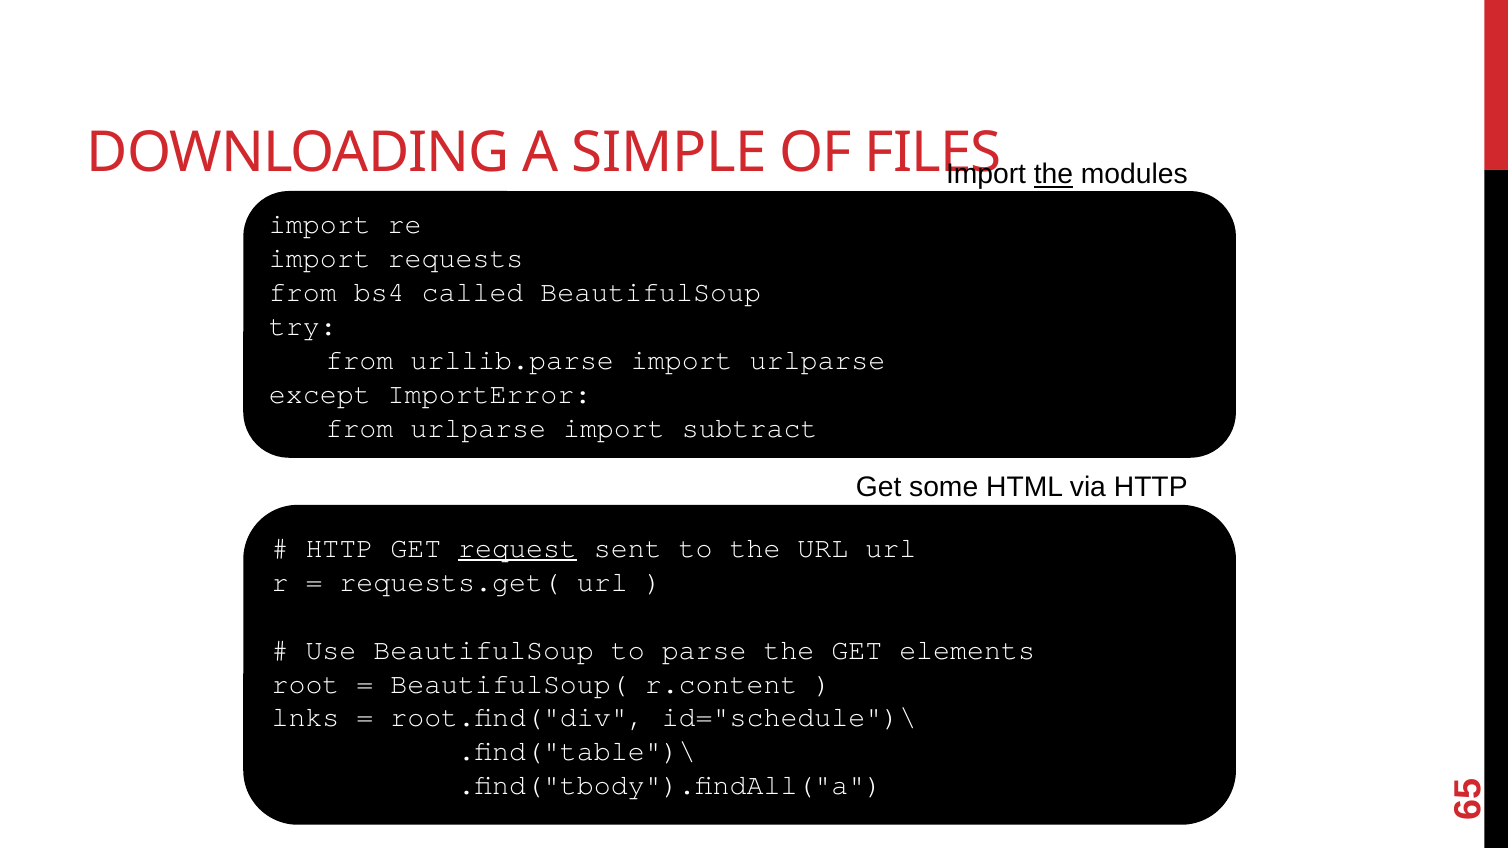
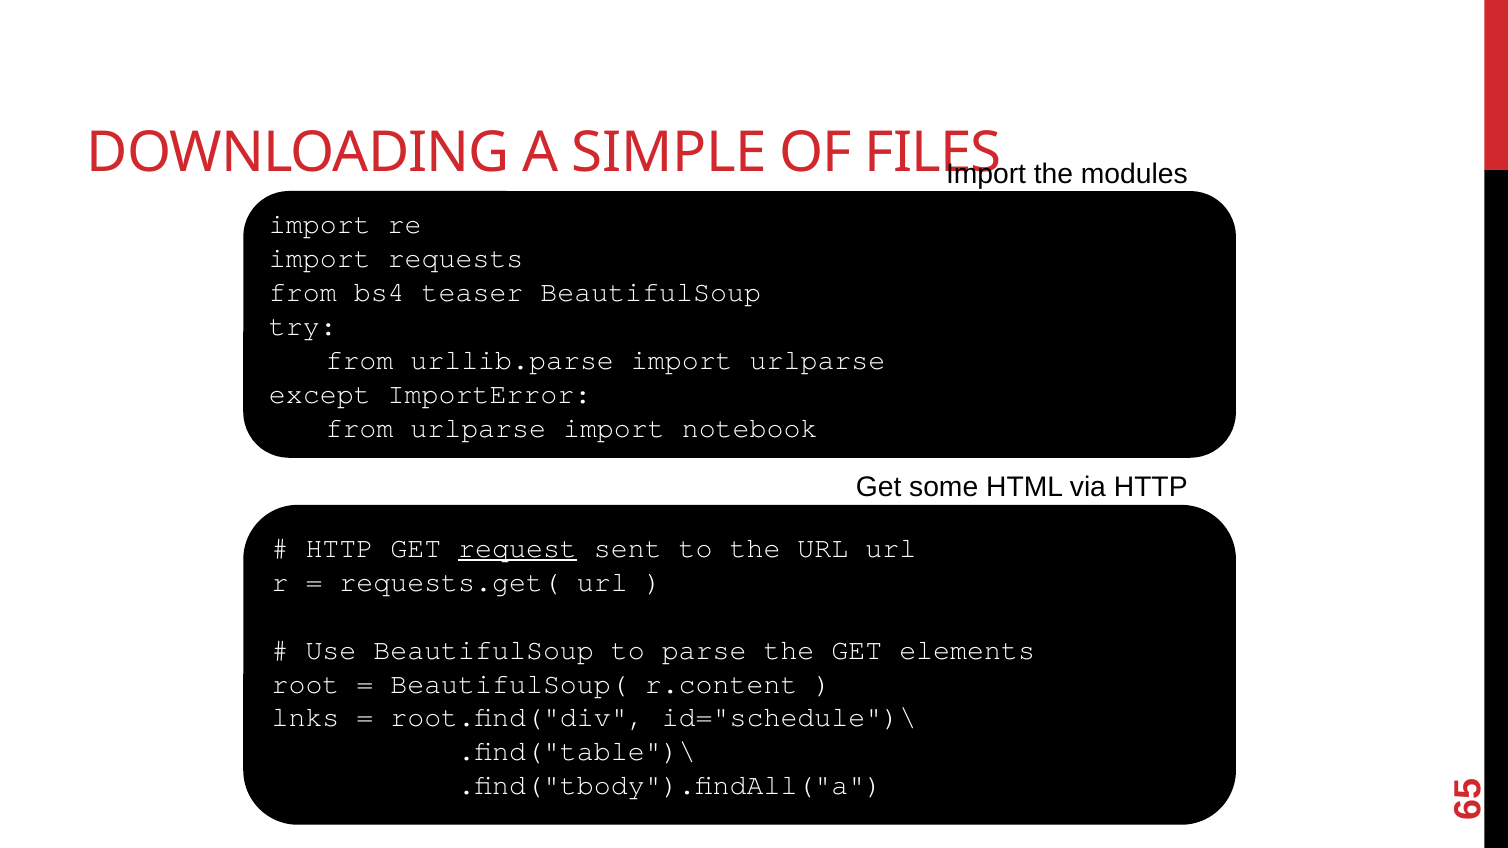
the at (1053, 175) underline: present -> none
called: called -> teaser
subtract: subtract -> notebook
